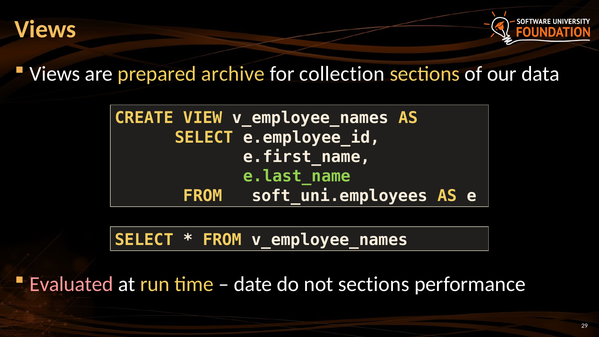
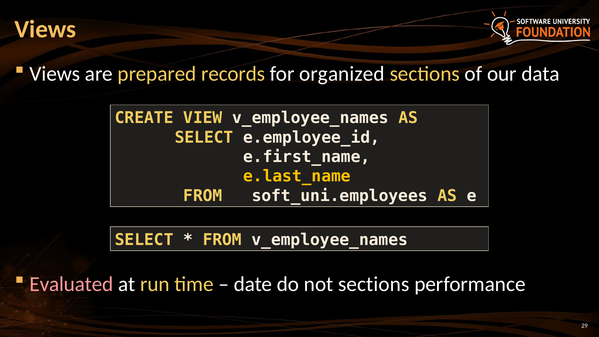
archive: archive -> records
collection: collection -> organized
e.last_name colour: light green -> yellow
